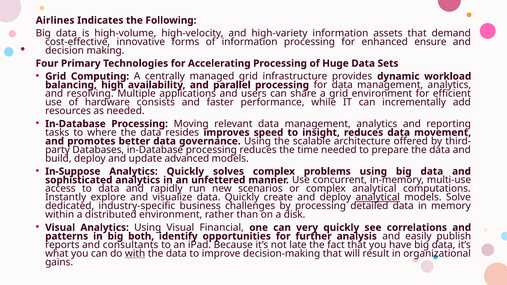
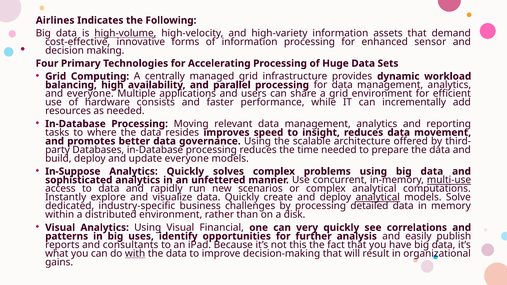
high-volume underline: none -> present
ensure: ensure -> sensor
and resolving: resolving -> everyone
update advanced: advanced -> everyone
multi-use underline: none -> present
both: both -> uses
late: late -> this
